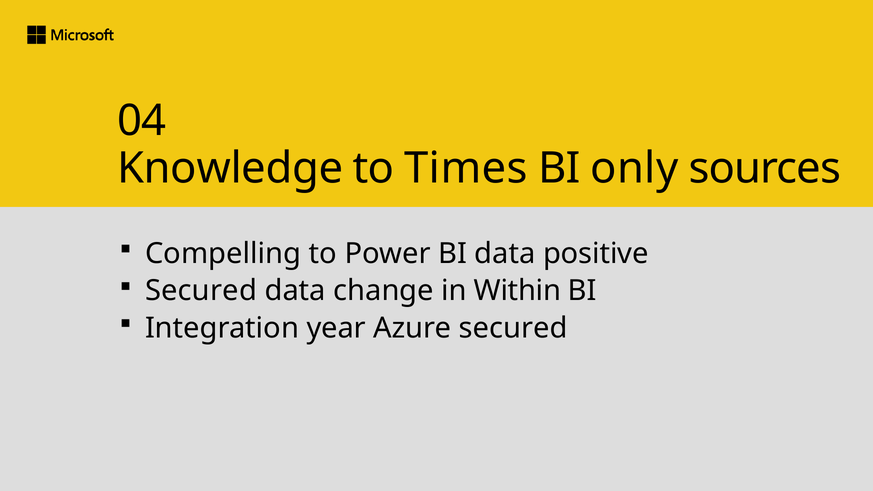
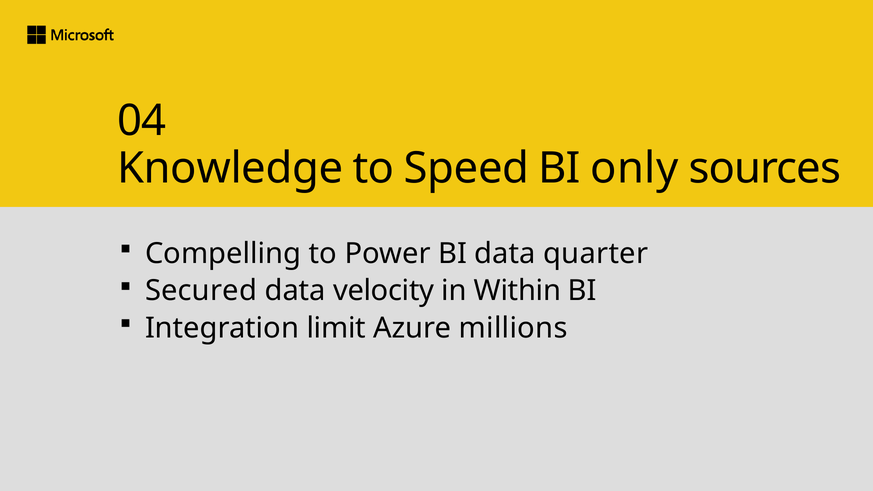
Times: Times -> Speed
positive: positive -> quarter
change: change -> velocity
year: year -> limit
Azure secured: secured -> millions
